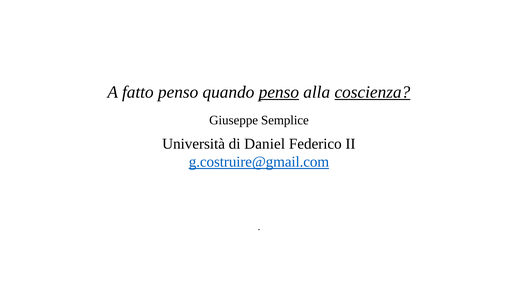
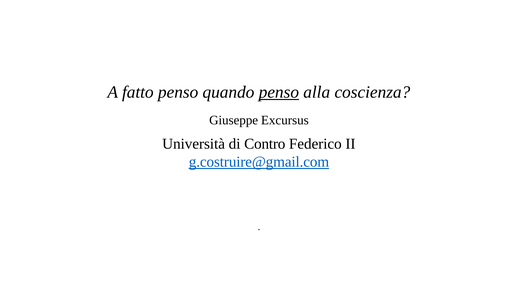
coscienza underline: present -> none
Semplice: Semplice -> Excursus
Daniel: Daniel -> Contro
